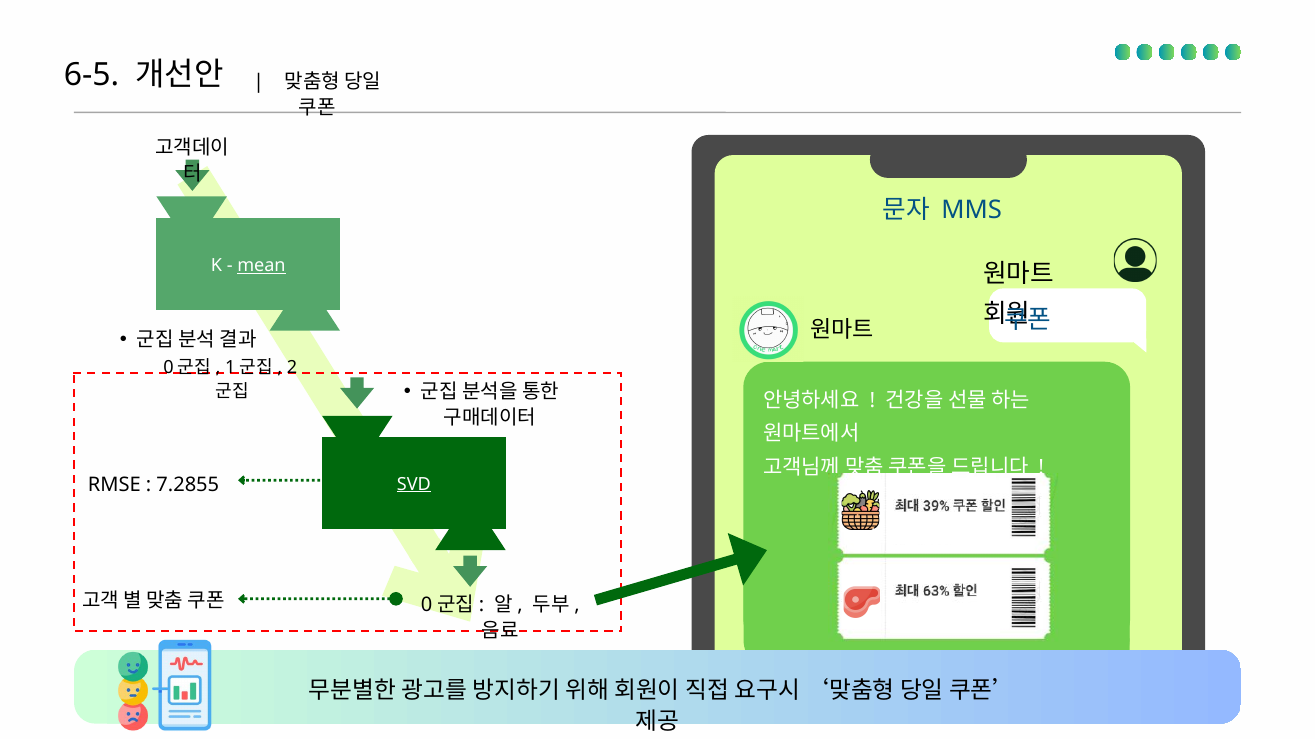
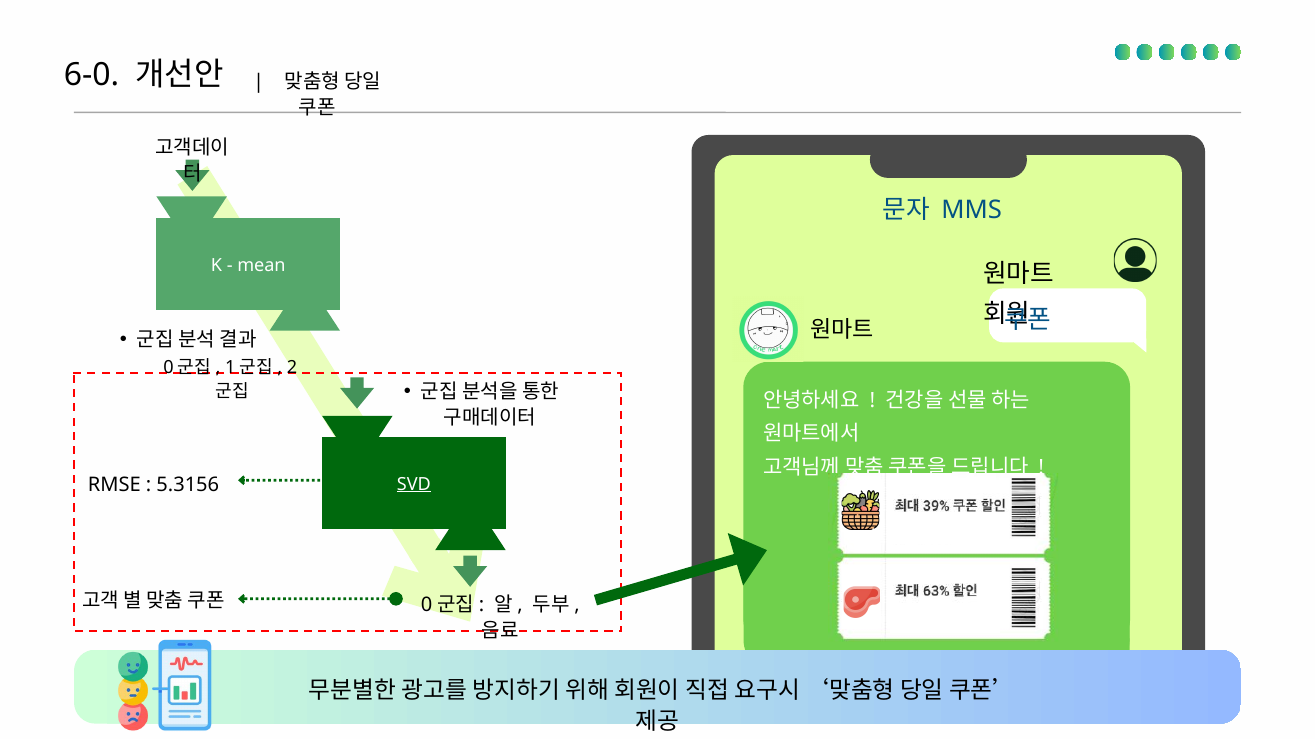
6-5: 6-5 -> 6-0
mean underline: present -> none
7.2855: 7.2855 -> 5.3156
